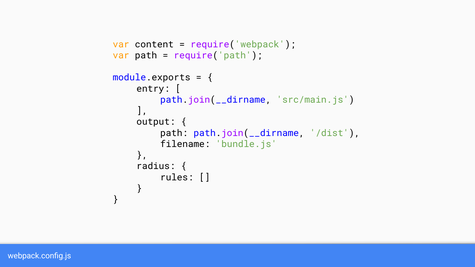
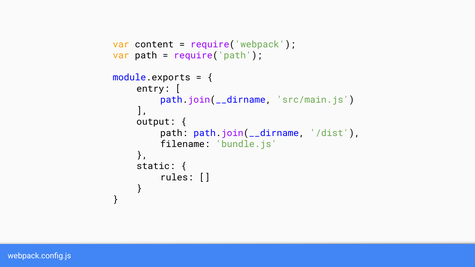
radius: radius -> static
